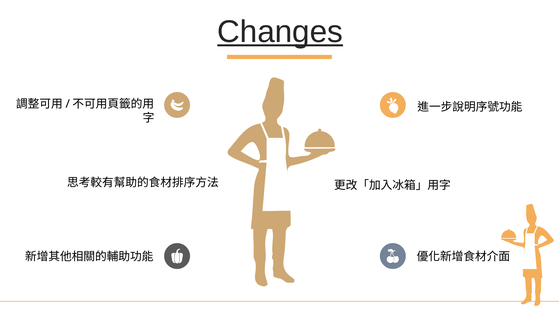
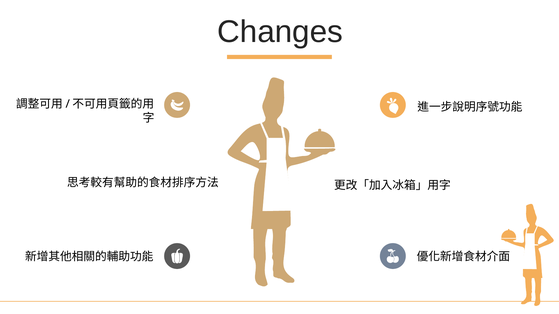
Changes underline: present -> none
